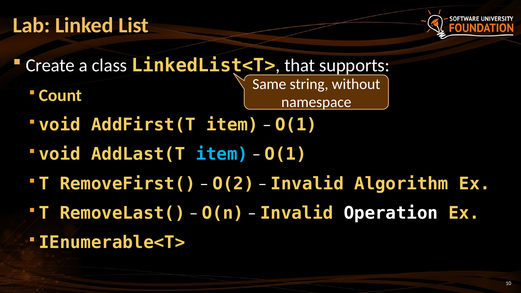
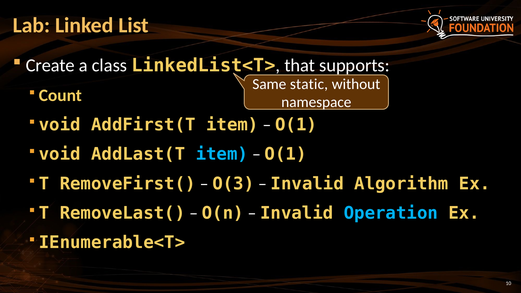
string: string -> static
O(2: O(2 -> O(3
Operation colour: white -> light blue
